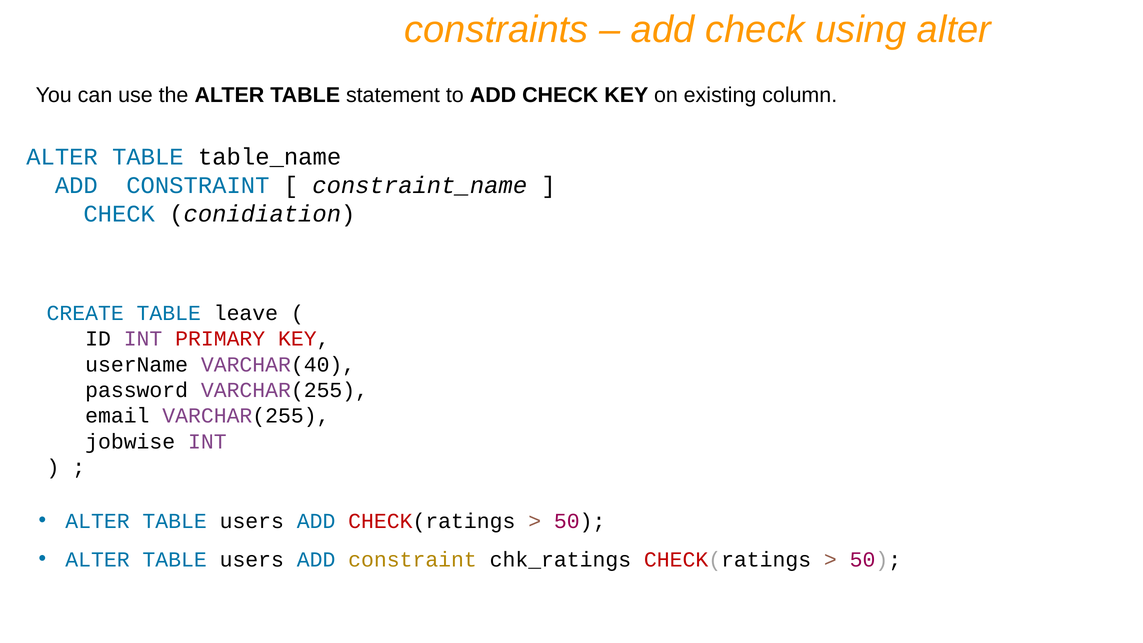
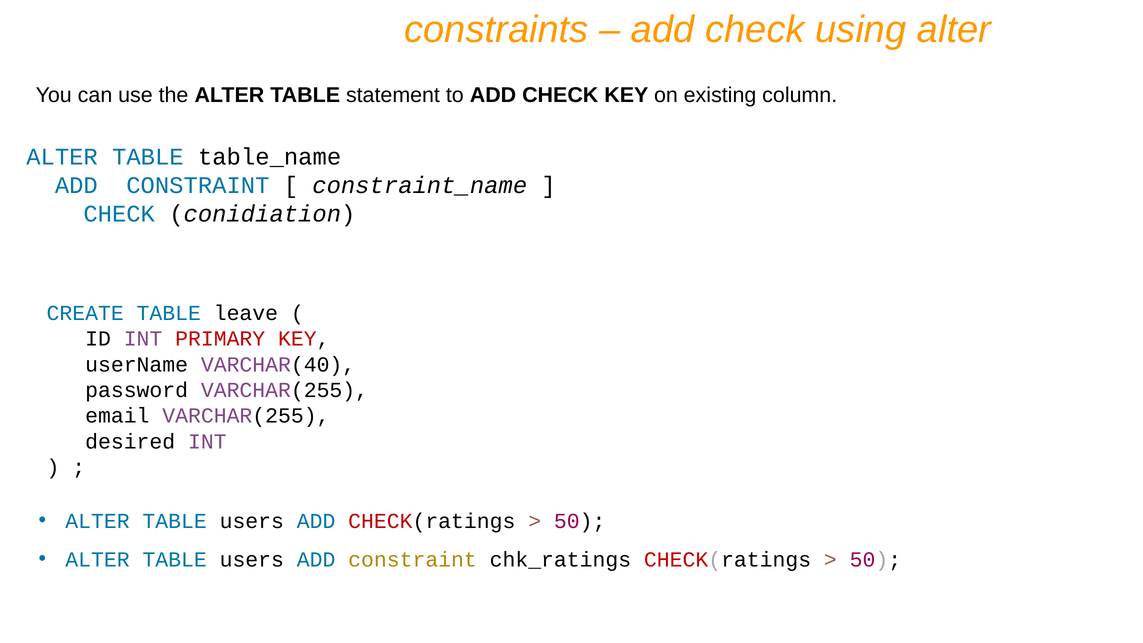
jobwise: jobwise -> desired
